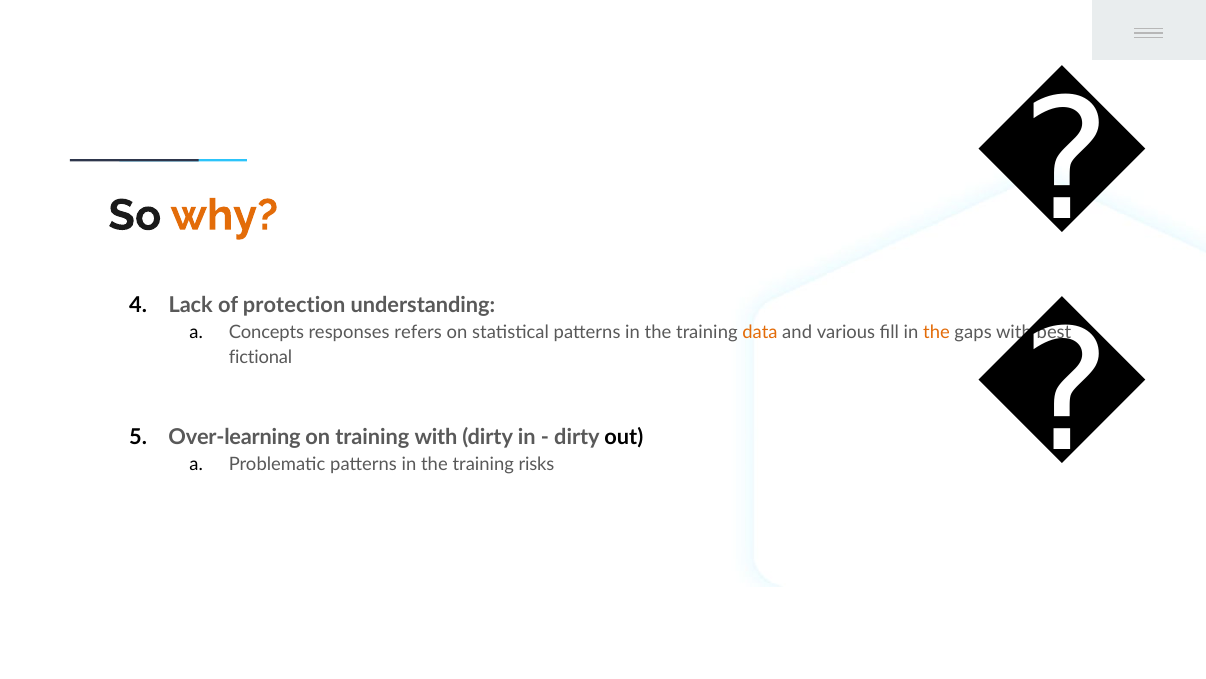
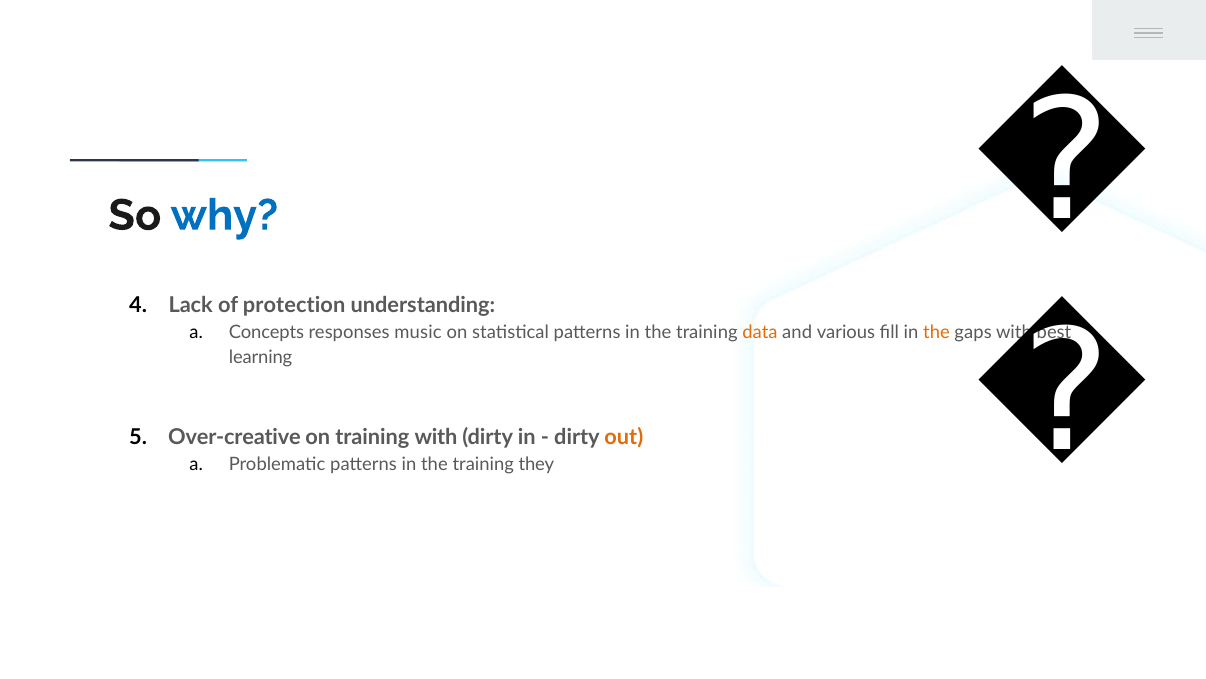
why colour: orange -> blue
refers: refers -> music
fictional: fictional -> learning
Over-learning: Over-learning -> Over-creative
out colour: black -> orange
risks: risks -> they
